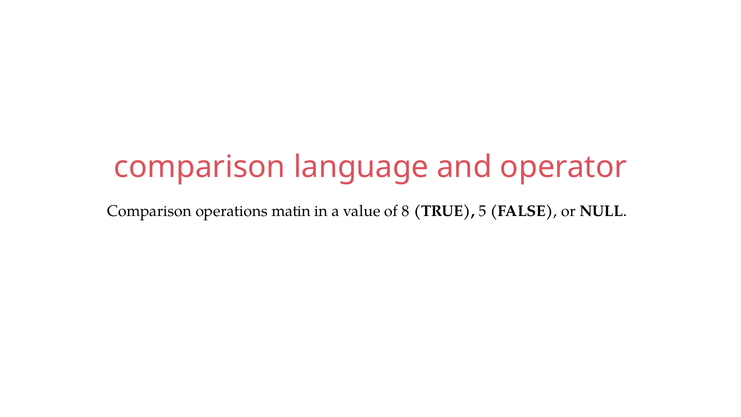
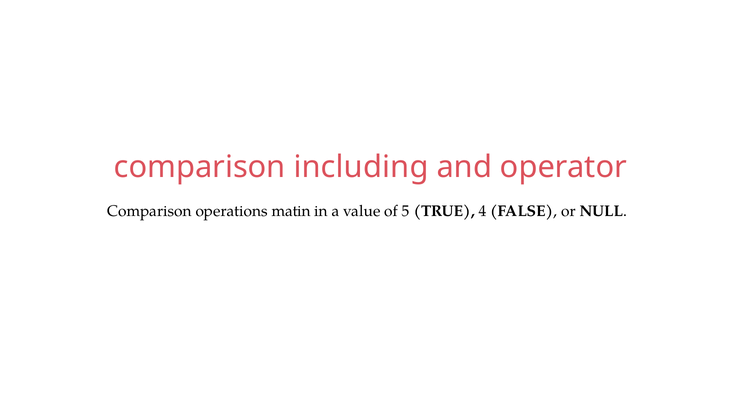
language: language -> including
8: 8 -> 5
5: 5 -> 4
